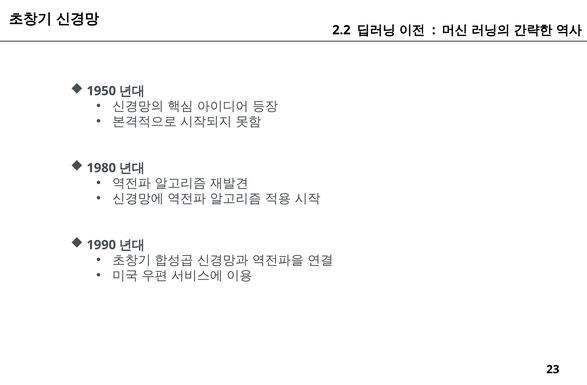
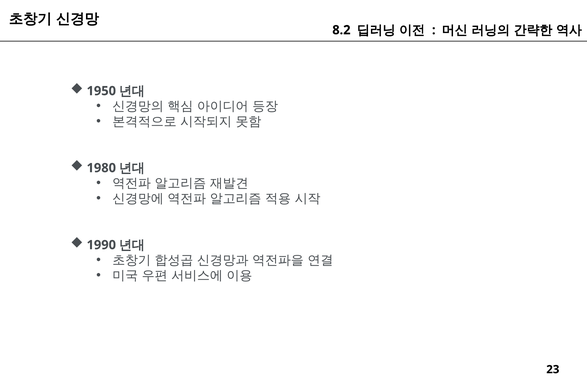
2.2: 2.2 -> 8.2
